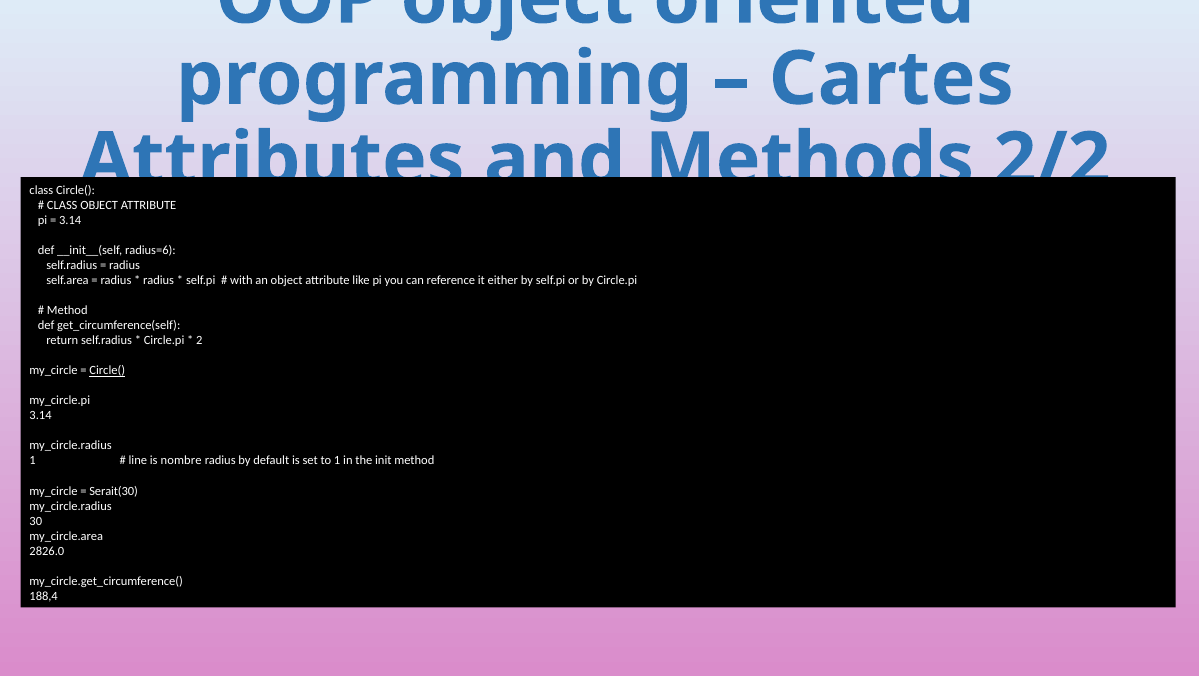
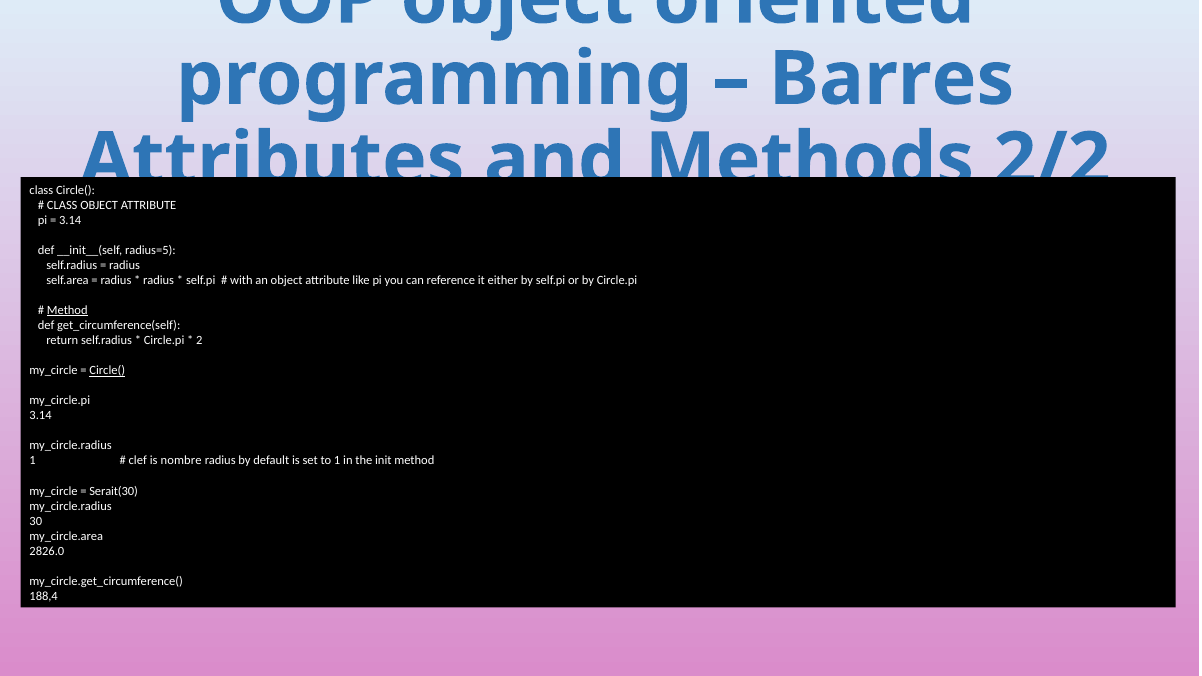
Cartes: Cartes -> Barres
radius=6: radius=6 -> radius=5
Method at (67, 310) underline: none -> present
line: line -> clef
